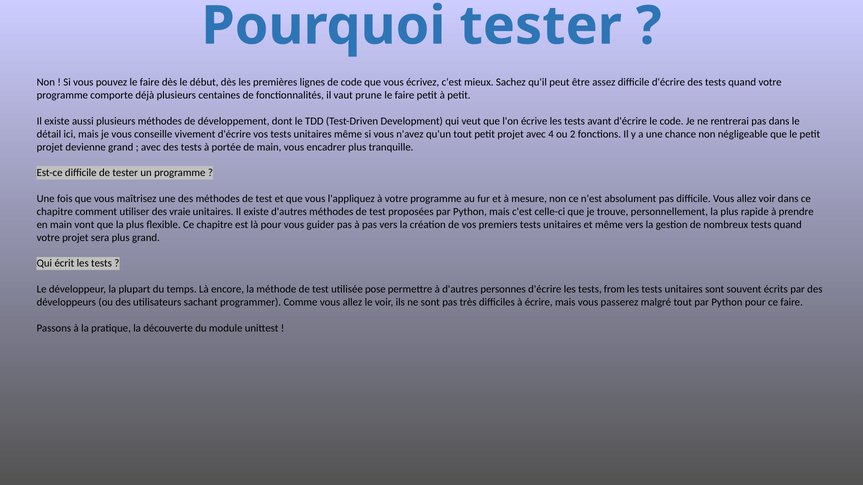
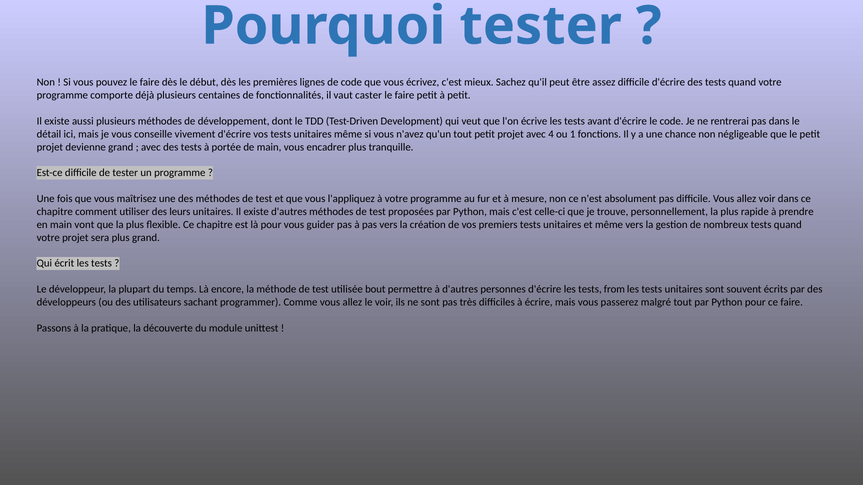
prune: prune -> caster
2: 2 -> 1
vraie: vraie -> leurs
pose: pose -> bout
